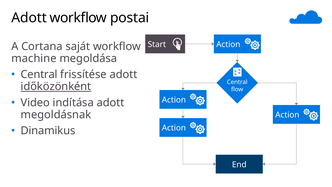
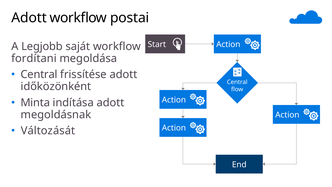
Cortana: Cortana -> Legjobb
machine: machine -> fordítani
időközönként underline: present -> none
Video: Video -> Minta
Dinamikus: Dinamikus -> Változását
